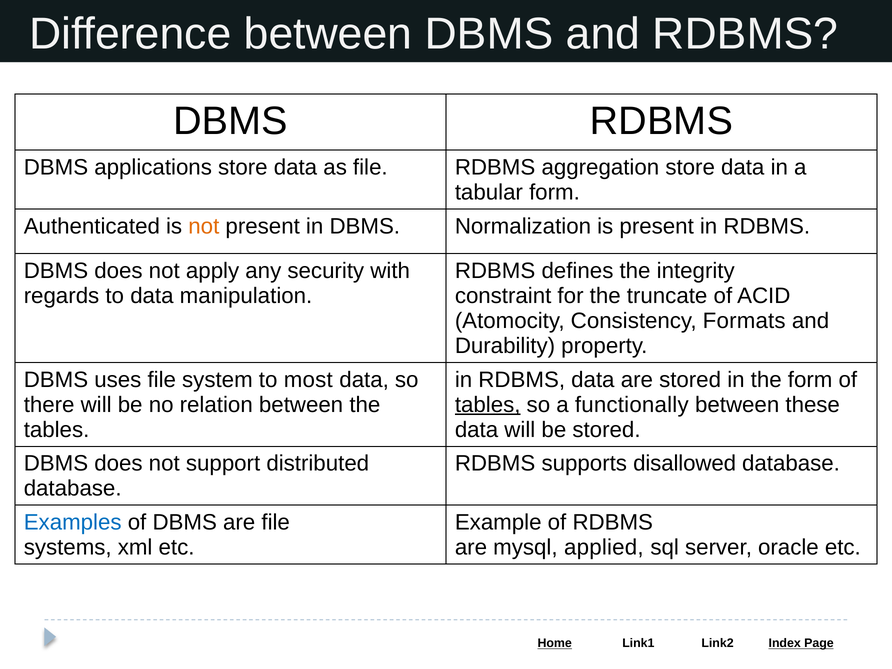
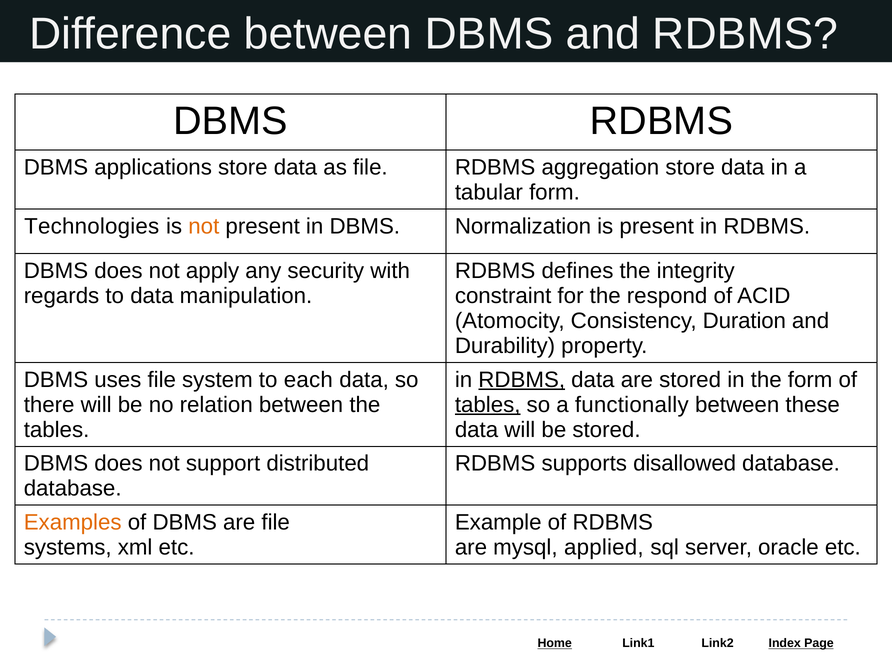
Authenticated: Authenticated -> Technologies
truncate: truncate -> respond
Formats: Formats -> Duration
most: most -> each
RDBMS at (522, 380) underline: none -> present
Examples colour: blue -> orange
